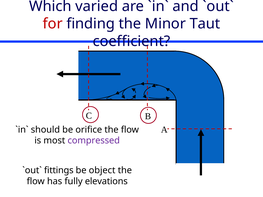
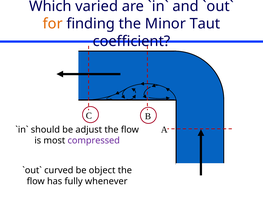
for colour: red -> orange
orifice: orifice -> adjust
fittings: fittings -> curved
elevations: elevations -> whenever
